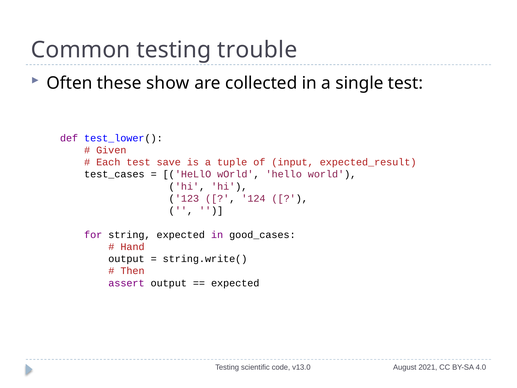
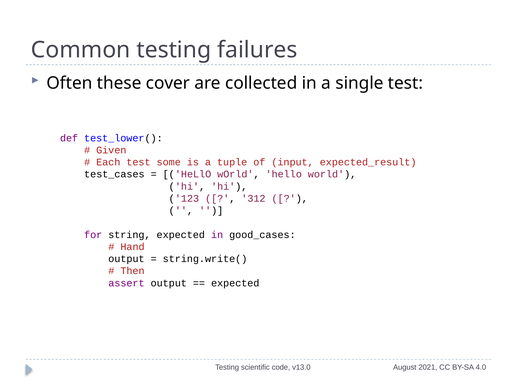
trouble: trouble -> failures
show: show -> cover
save: save -> some
124: 124 -> 312
